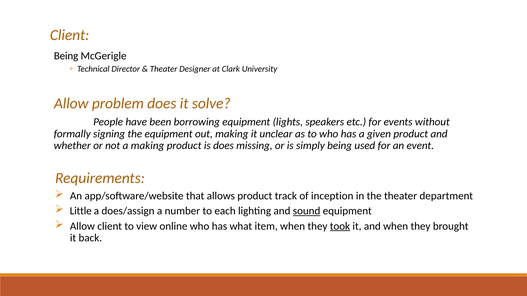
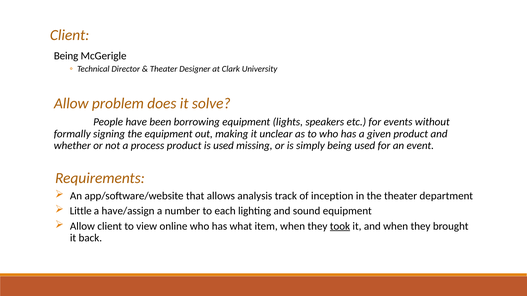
a making: making -> process
is does: does -> used
allows product: product -> analysis
does/assign: does/assign -> have/assign
sound underline: present -> none
